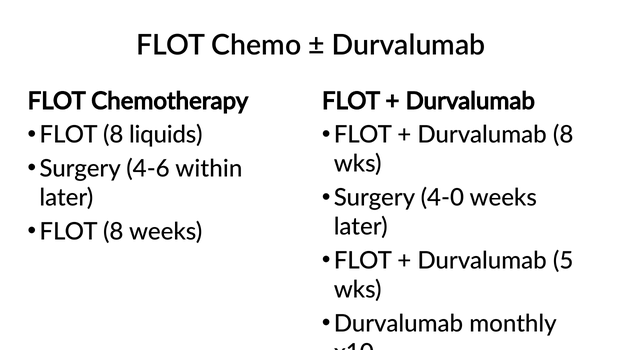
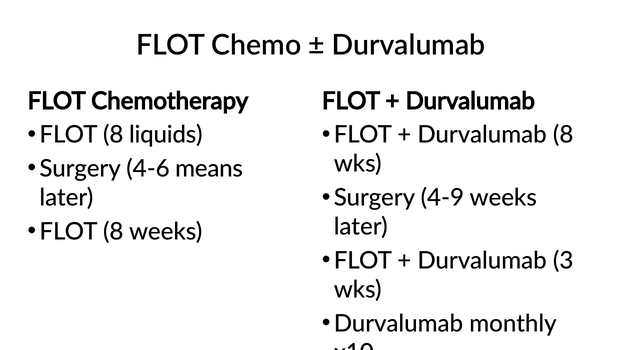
within: within -> means
4-0: 4-0 -> 4-9
5: 5 -> 3
